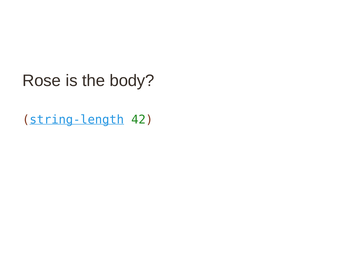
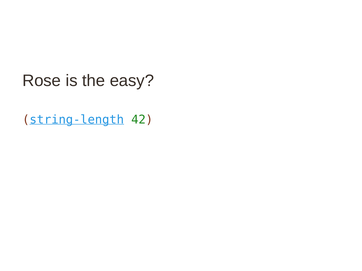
body: body -> easy
